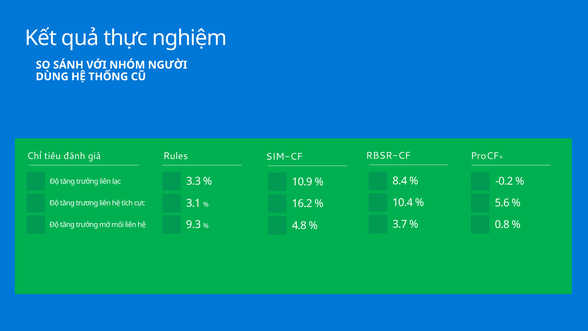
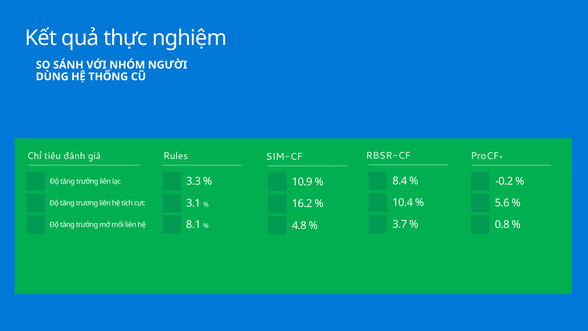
9.3: 9.3 -> 8.1
